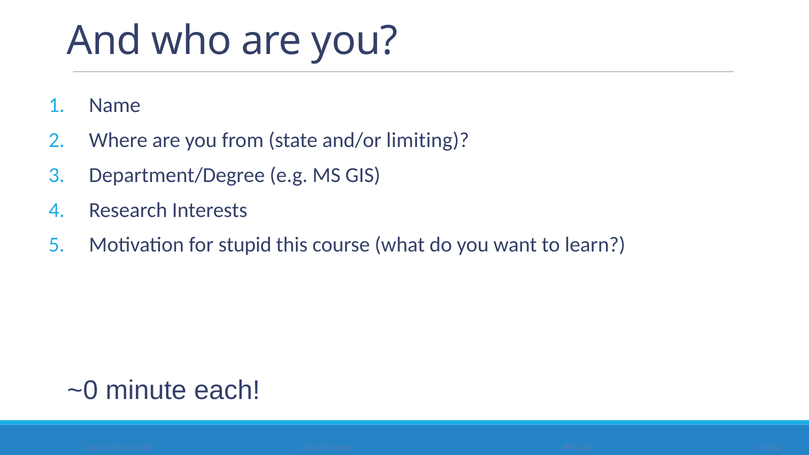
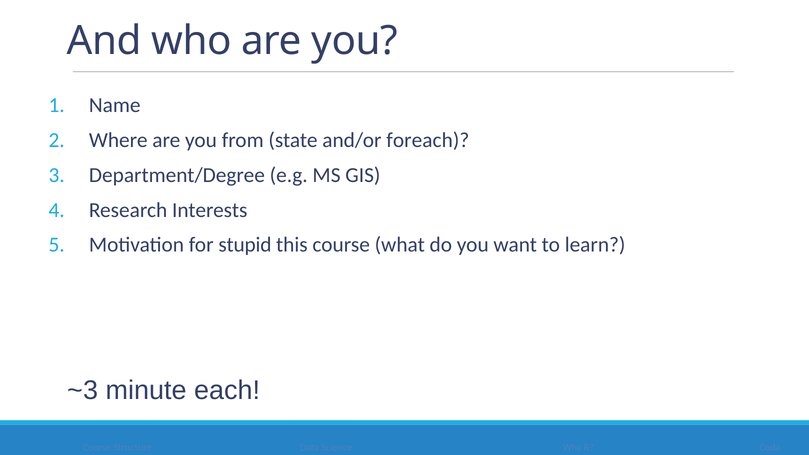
limiting: limiting -> foreach
~0: ~0 -> ~3
